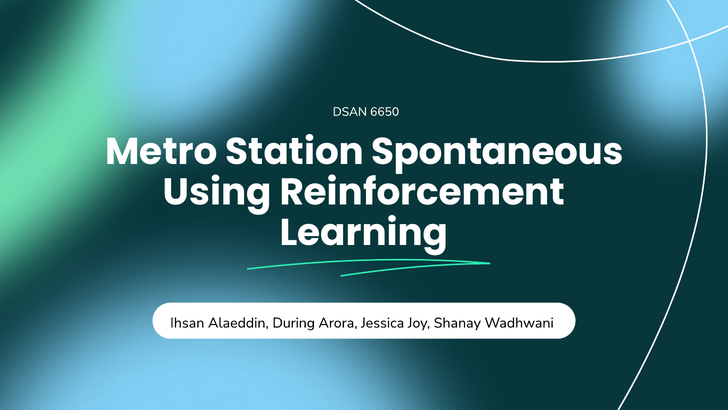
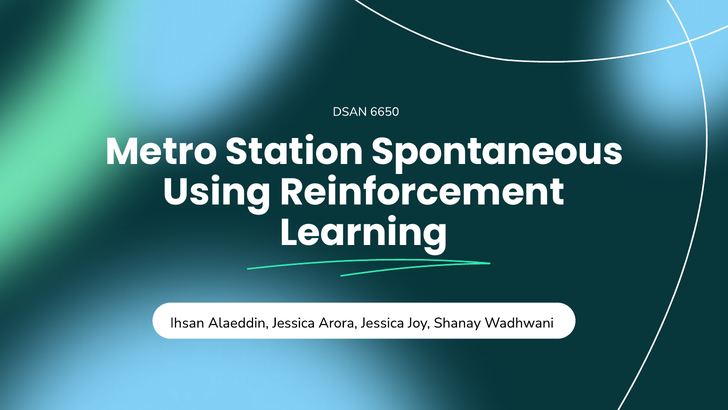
Alaeddin During: During -> Jessica
